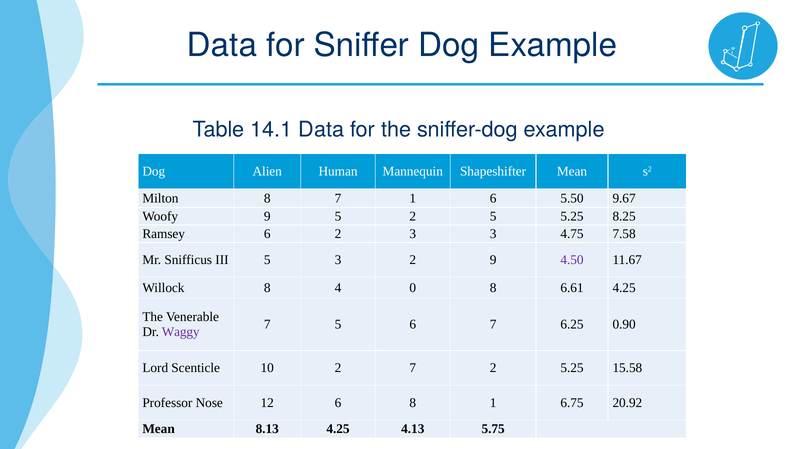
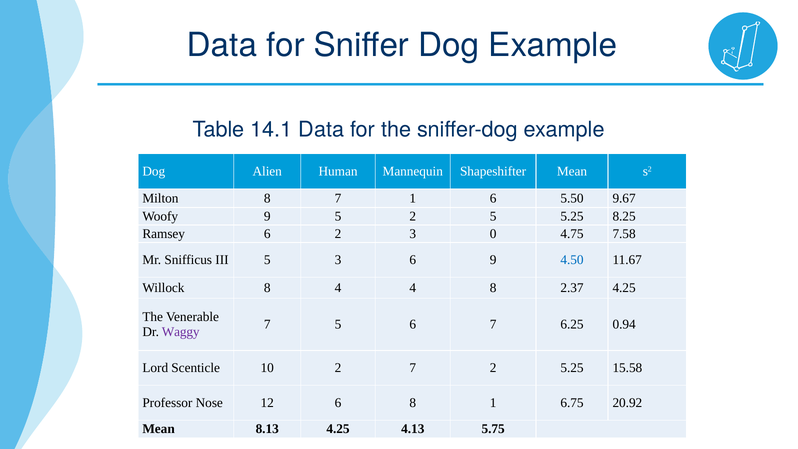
3 3: 3 -> 0
3 2: 2 -> 6
4.50 colour: purple -> blue
4 0: 0 -> 4
6.61: 6.61 -> 2.37
0.90: 0.90 -> 0.94
